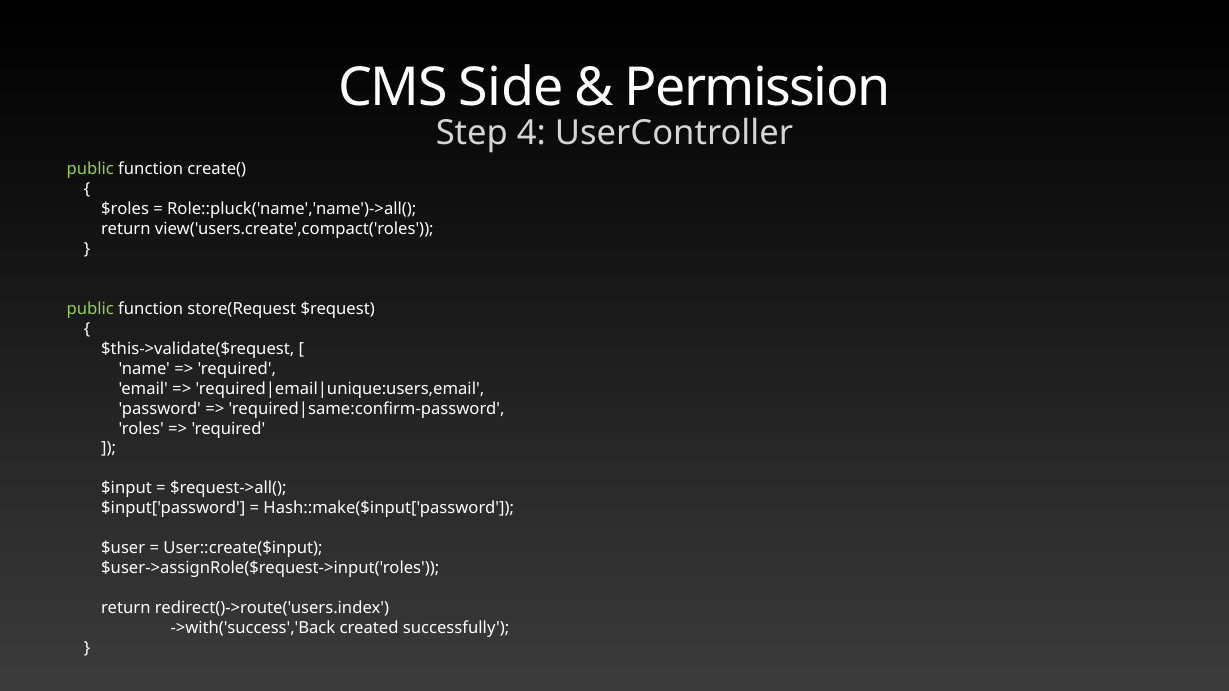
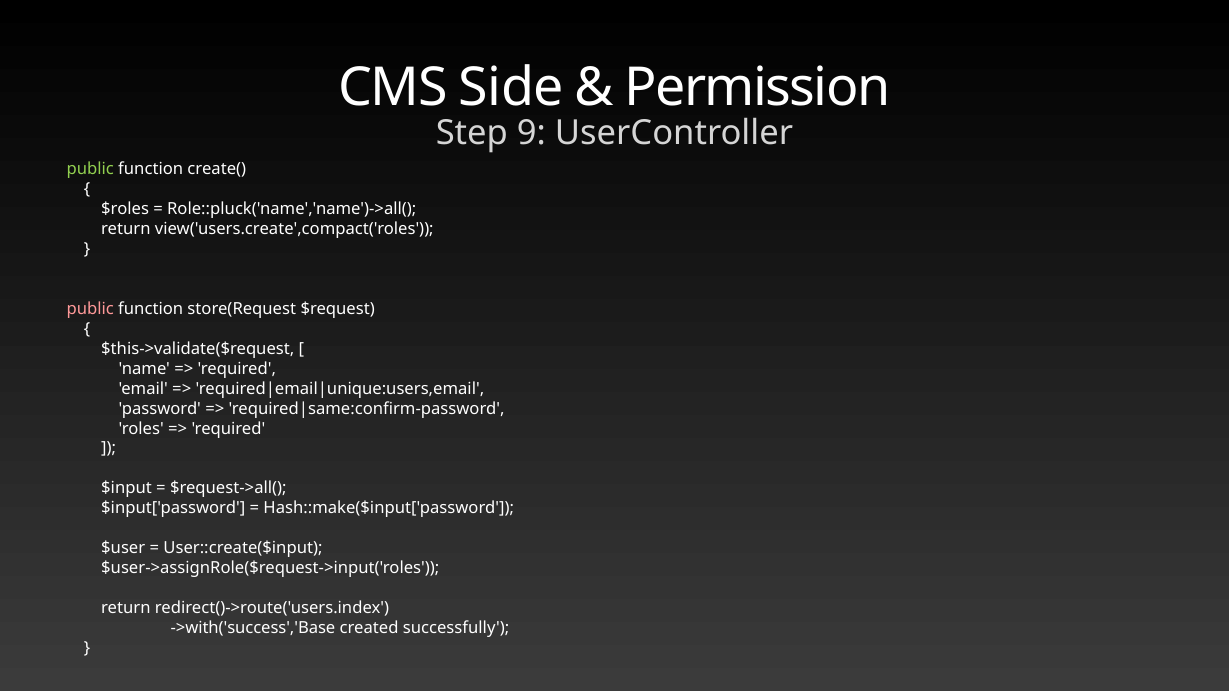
4: 4 -> 9
public at (90, 309) colour: light green -> pink
->with('success','Back: ->with('success','Back -> ->with('success','Base
